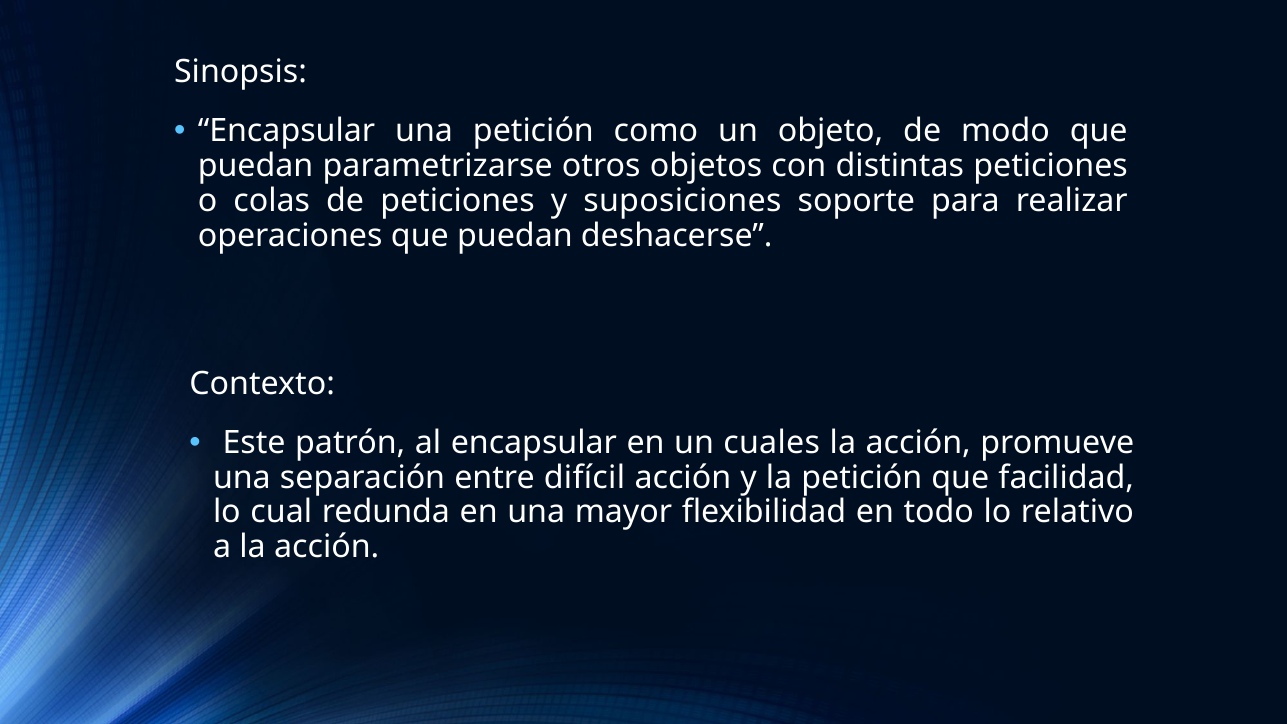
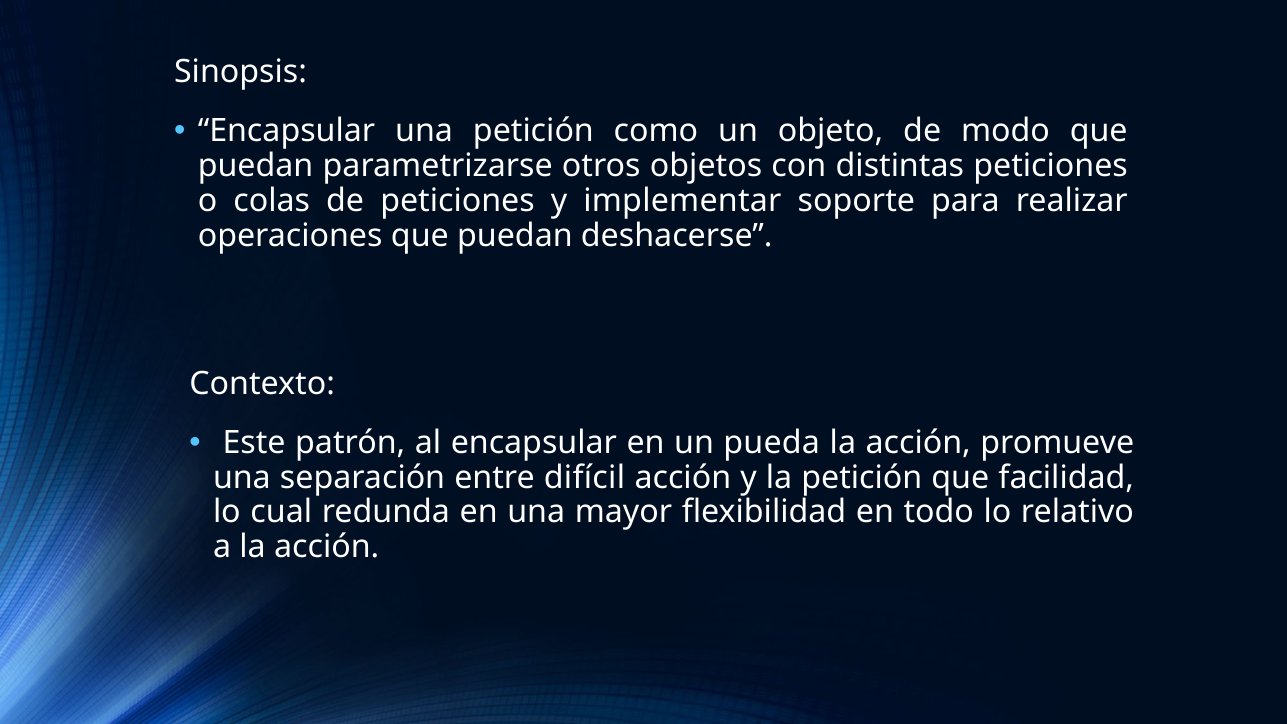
suposiciones: suposiciones -> implementar
cuales: cuales -> pueda
